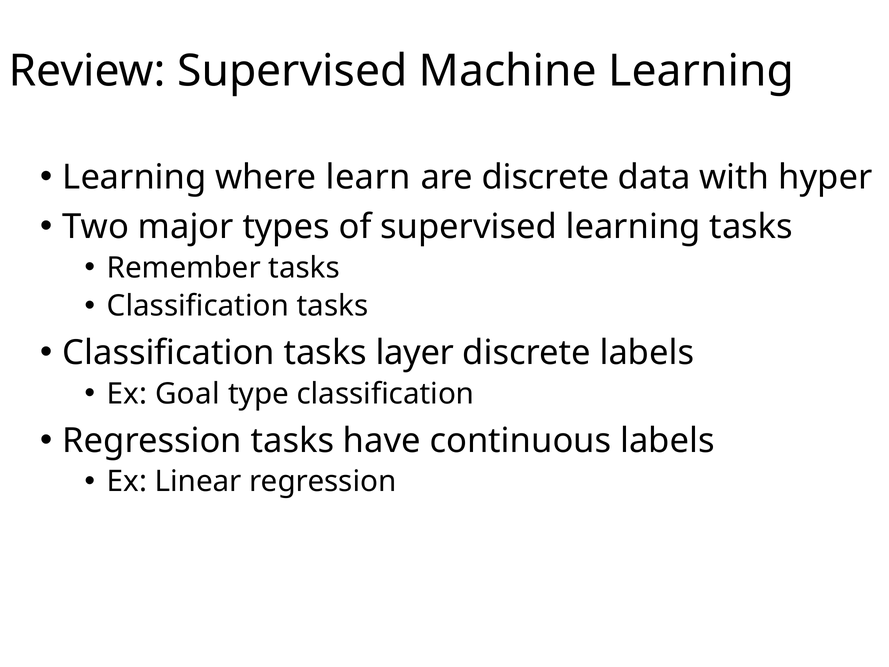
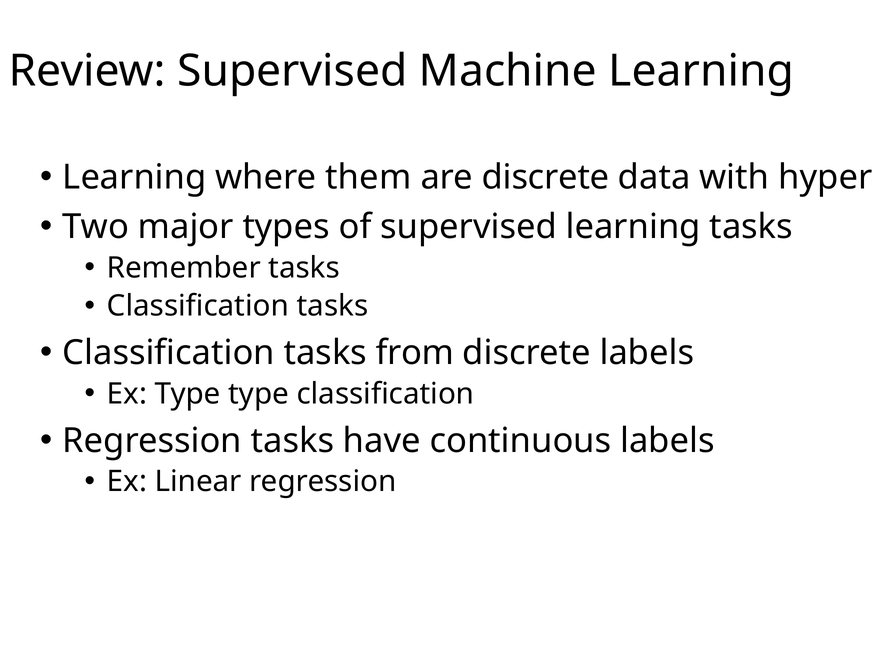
learn: learn -> them
layer: layer -> from
Ex Goal: Goal -> Type
